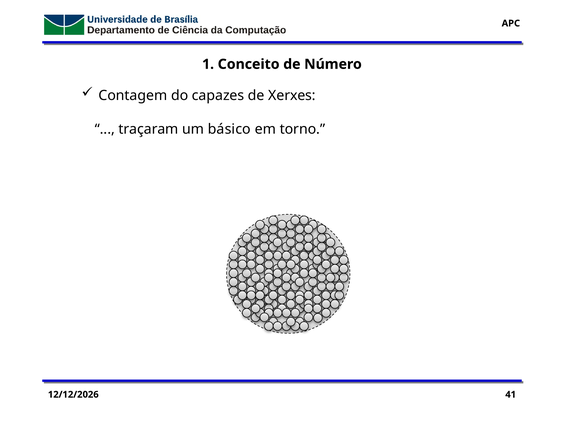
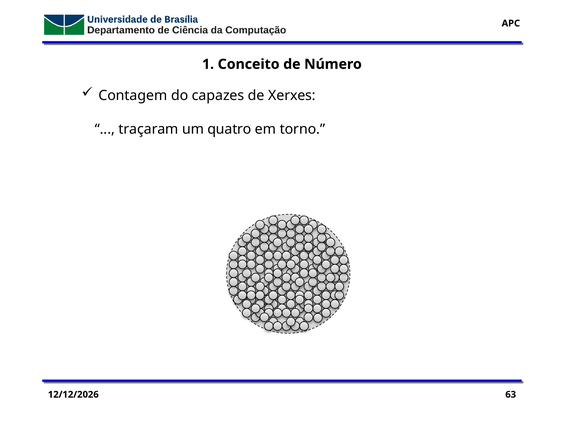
básico: básico -> quatro
41: 41 -> 63
